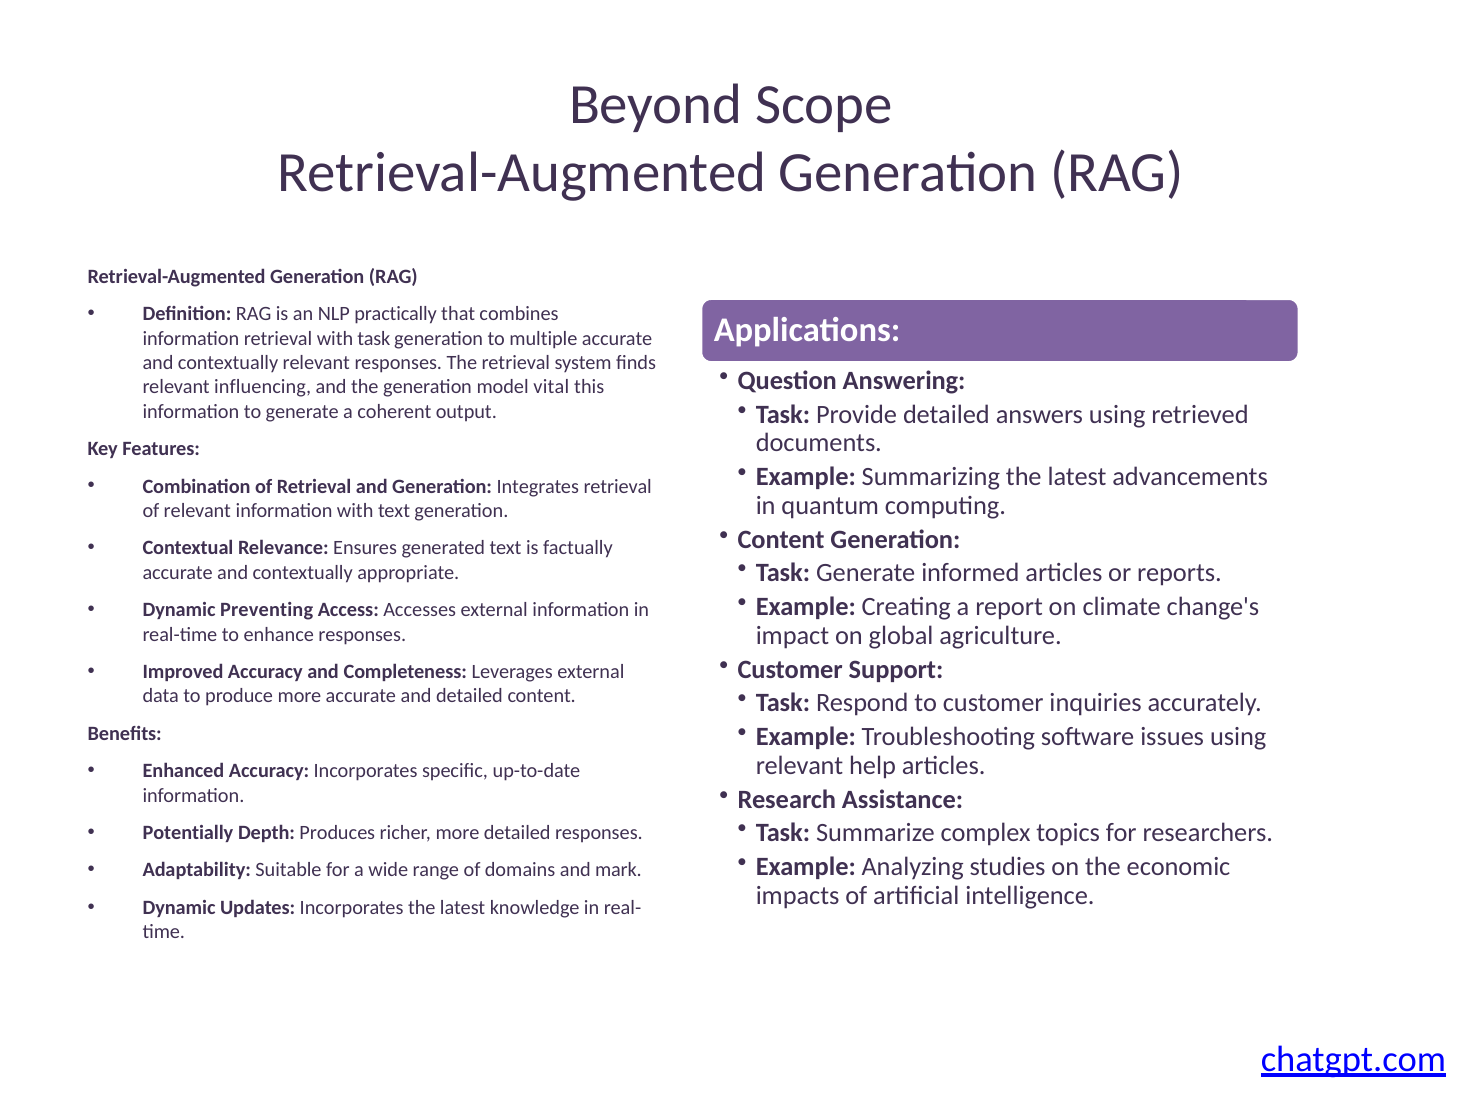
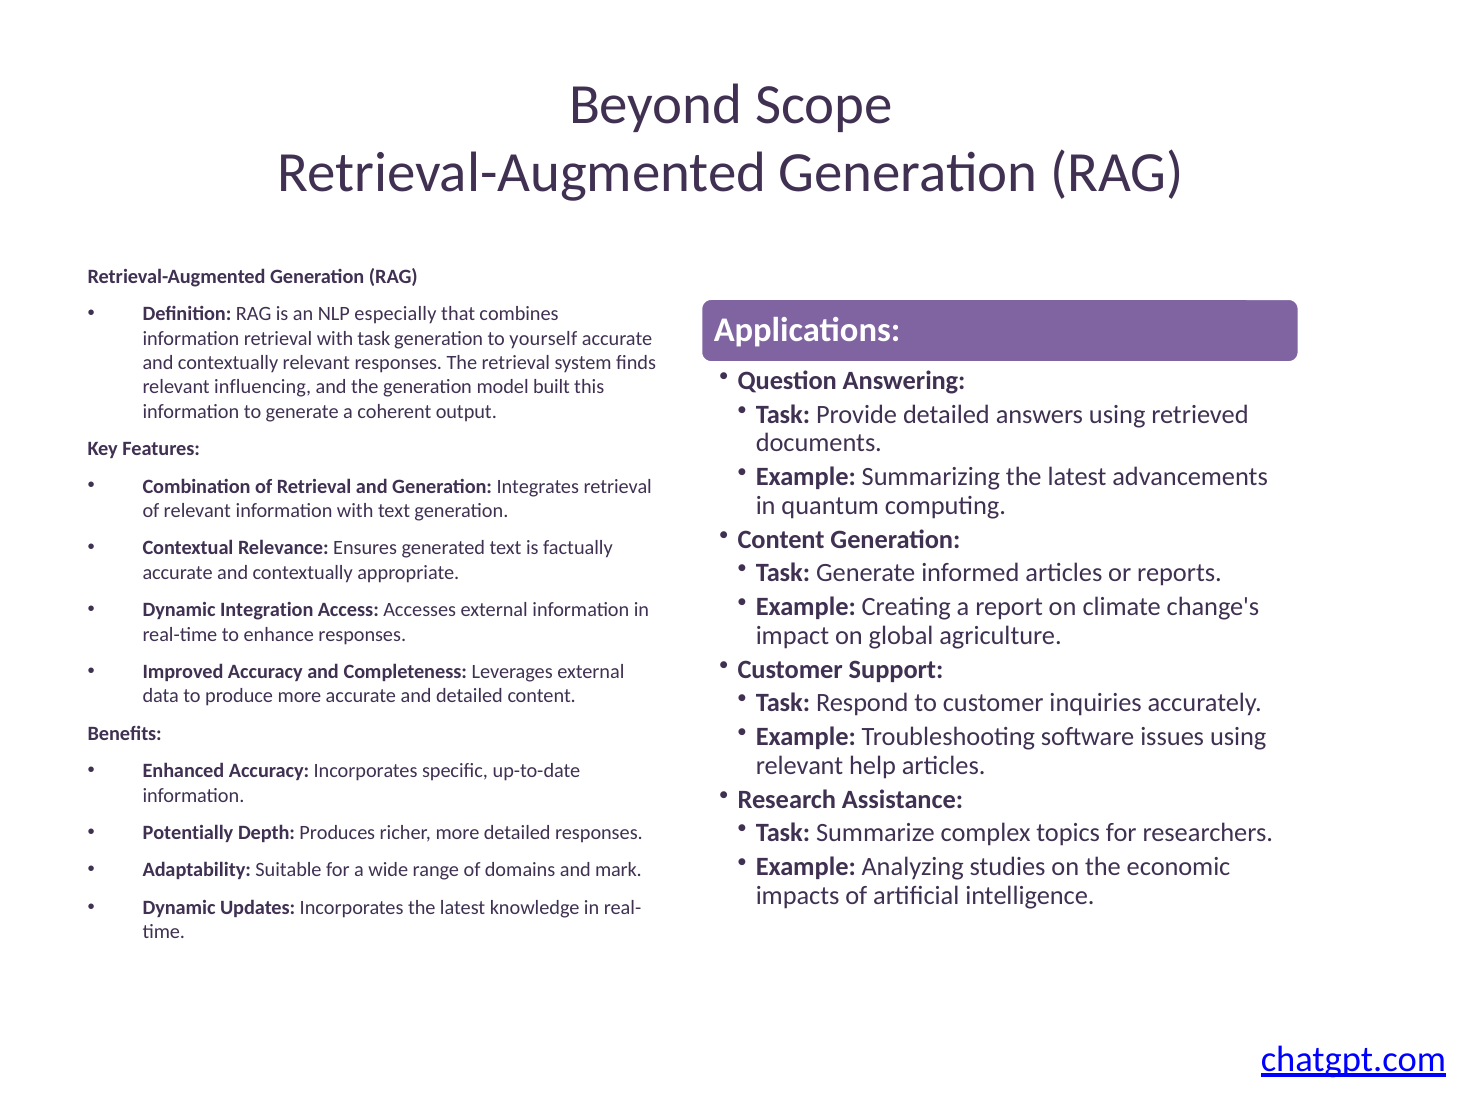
practically: practically -> especially
multiple: multiple -> yourself
vital: vital -> built
Preventing: Preventing -> Integration
